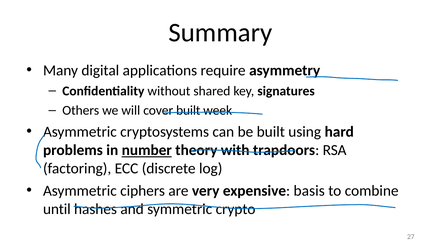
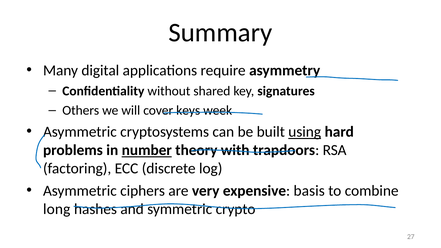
cover built: built -> keys
using underline: none -> present
until: until -> long
